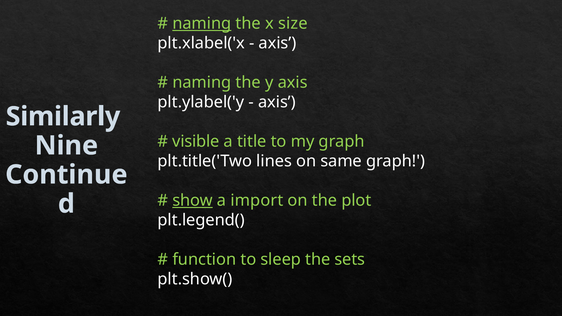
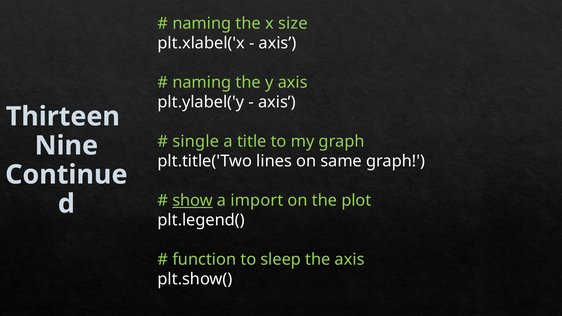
naming at (202, 23) underline: present -> none
Similarly: Similarly -> Thirteen
visible: visible -> single
the sets: sets -> axis
